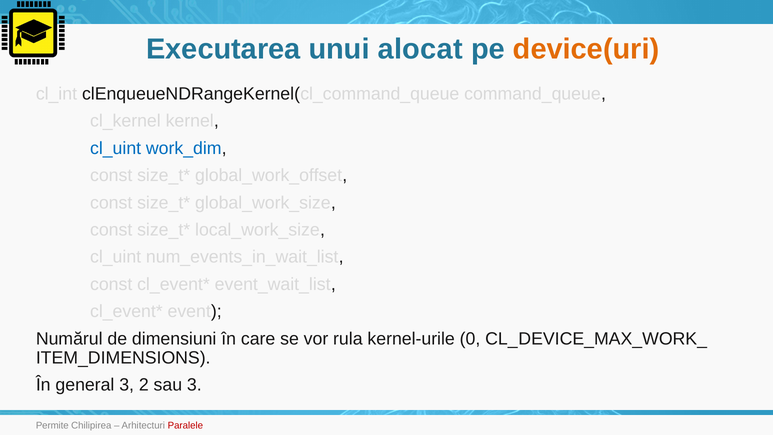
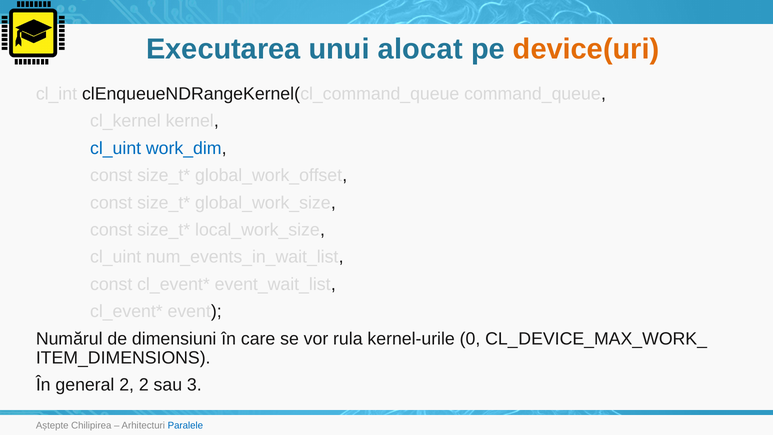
general 3: 3 -> 2
Permite: Permite -> Aștepte
Paralele colour: red -> blue
